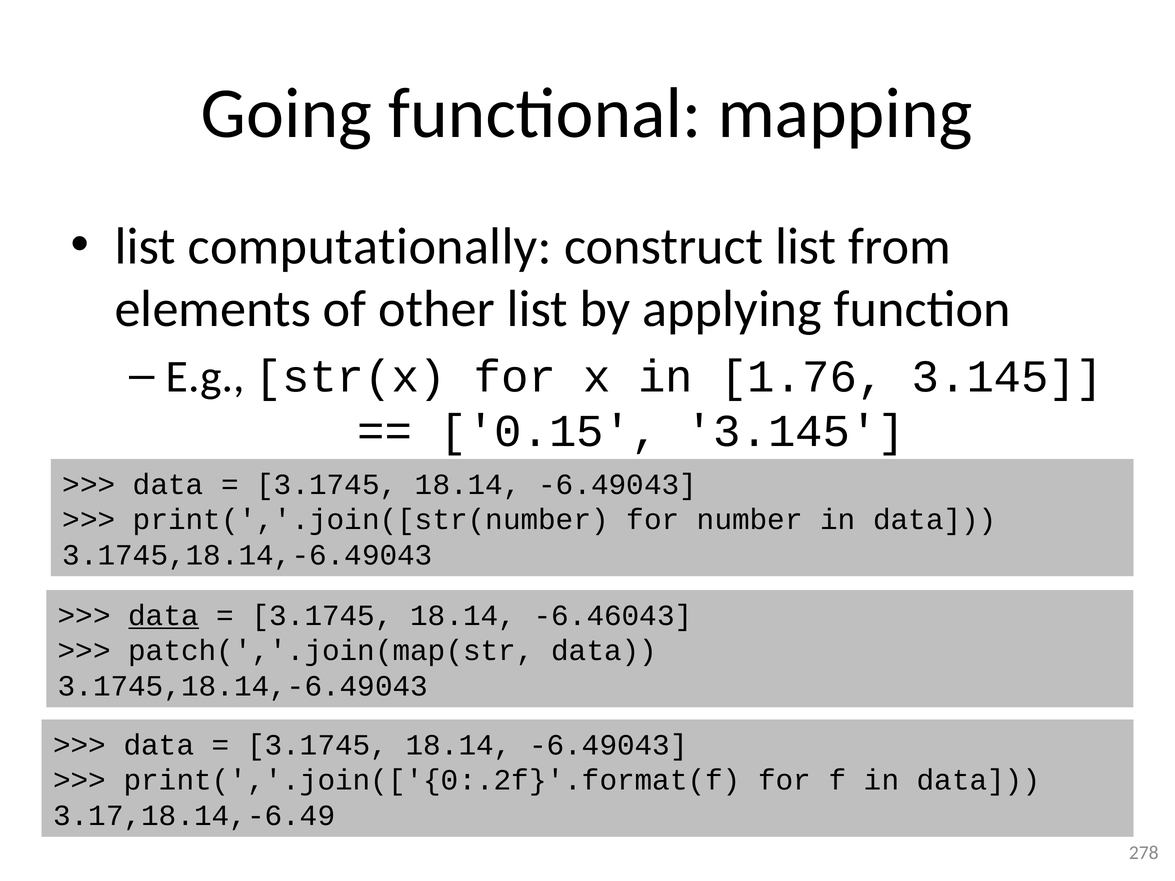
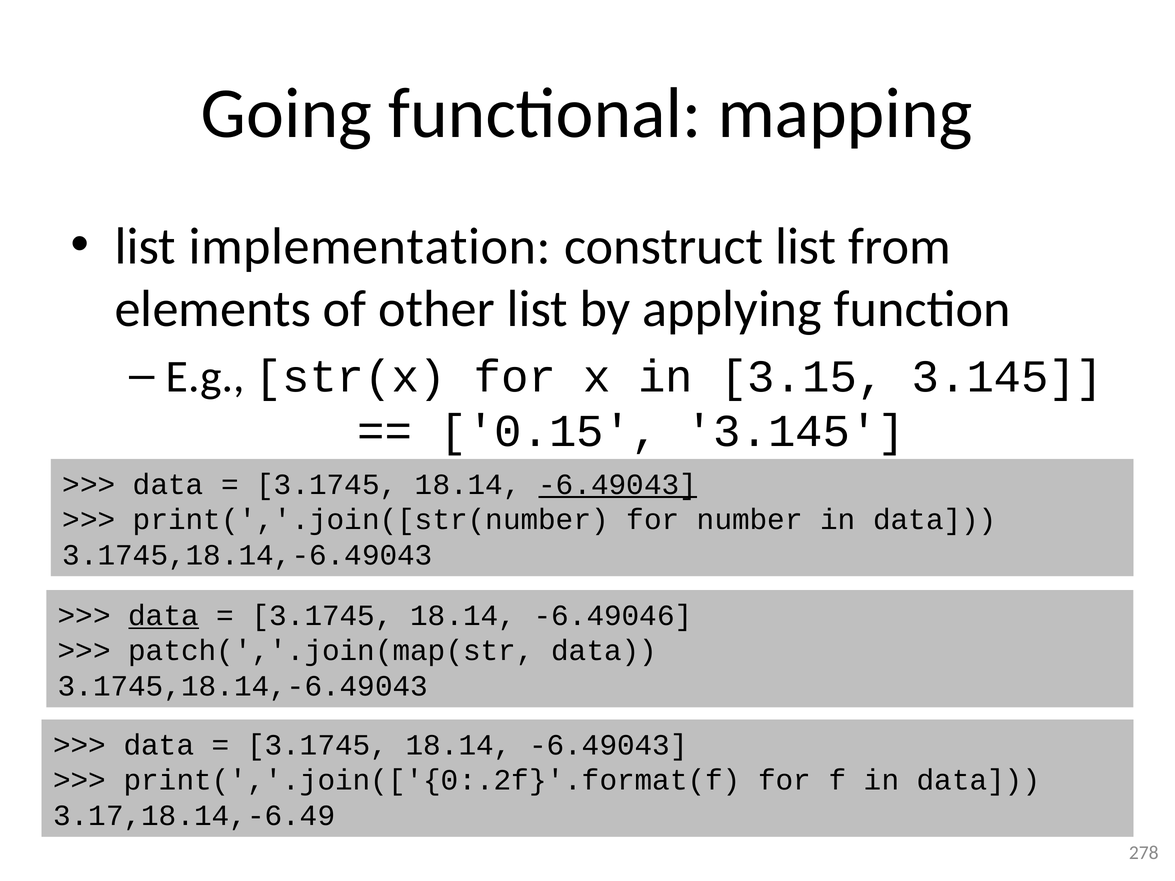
computationally: computationally -> implementation
1.76: 1.76 -> 3.15
-6.49043 at (618, 485) underline: none -> present
-6.46043: -6.46043 -> -6.49046
